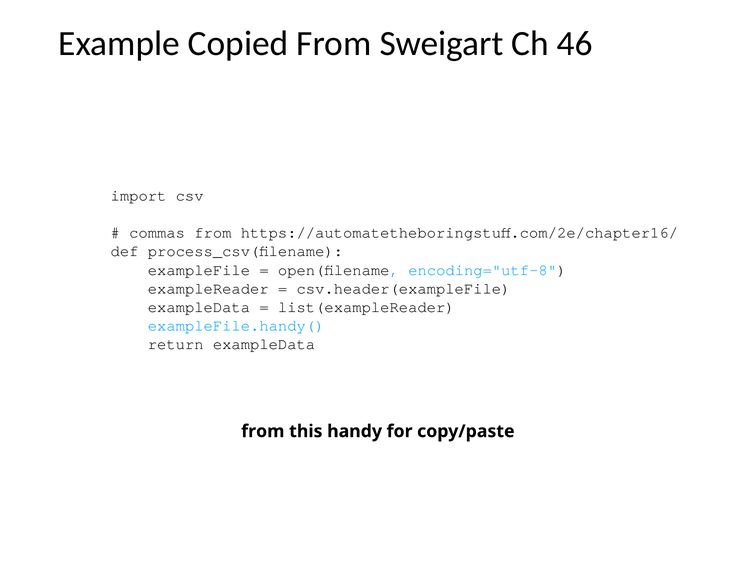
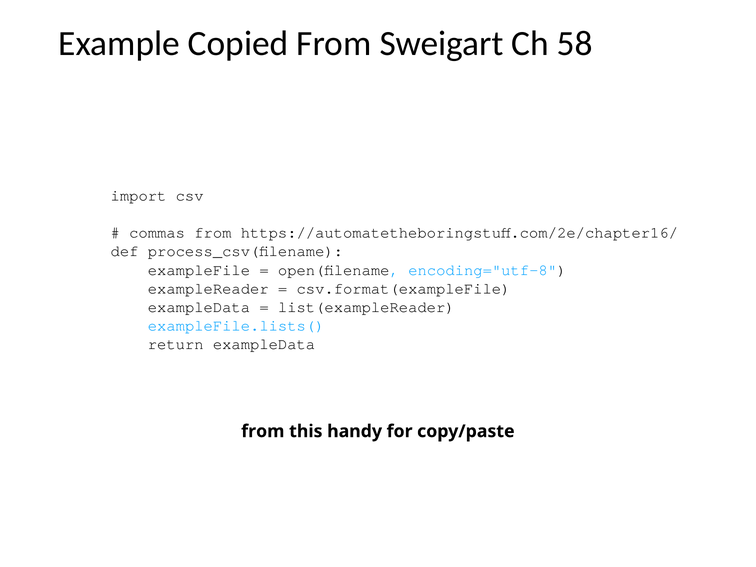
46: 46 -> 58
csv.header(exampleFile: csv.header(exampleFile -> csv.format(exampleFile
exampleFile.handy(: exampleFile.handy( -> exampleFile.lists(
